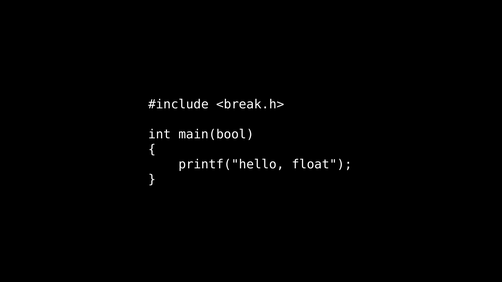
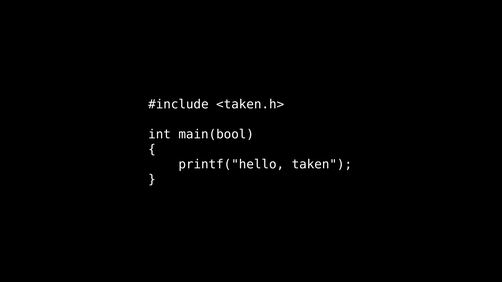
<break.h>: <break.h> -> <taken.h>
float: float -> taken
